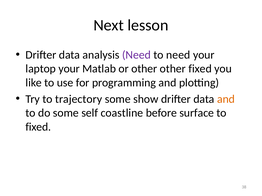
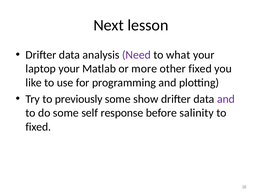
to need: need -> what
or other: other -> more
trajectory: trajectory -> previously
and at (226, 99) colour: orange -> purple
coastline: coastline -> response
surface: surface -> salinity
